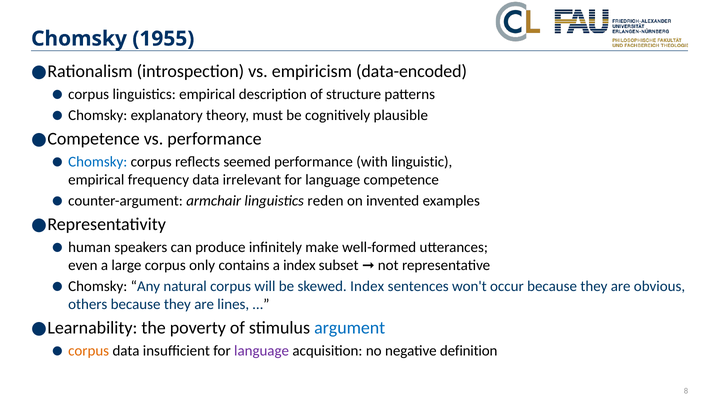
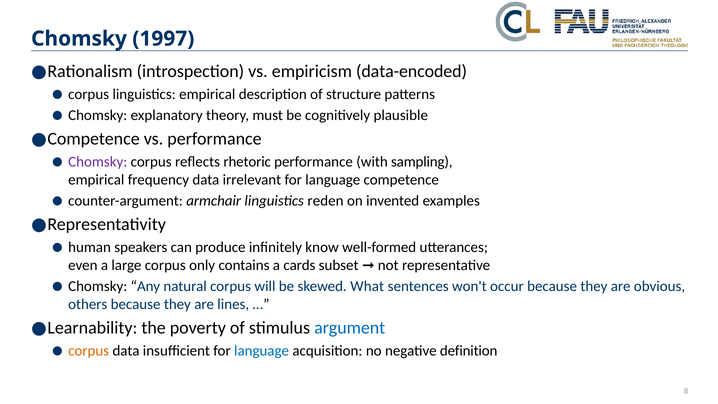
1955: 1955 -> 1997
Chomsky at (98, 162) colour: blue -> purple
seemed: seemed -> rhetoric
linguistic: linguistic -> sampling
make: make -> know
a index: index -> cards
skewed Index: Index -> What
language at (262, 351) colour: purple -> blue
